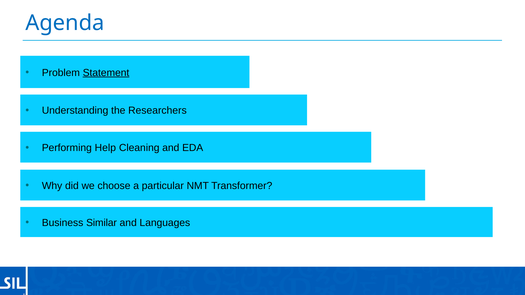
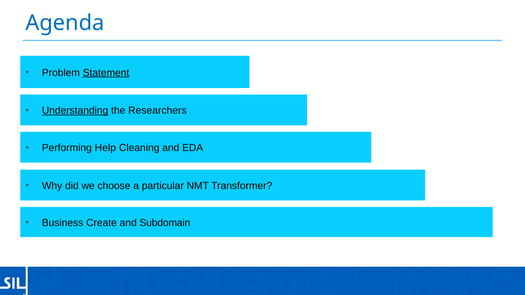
Understanding underline: none -> present
Similar: Similar -> Create
Languages: Languages -> Subdomain
